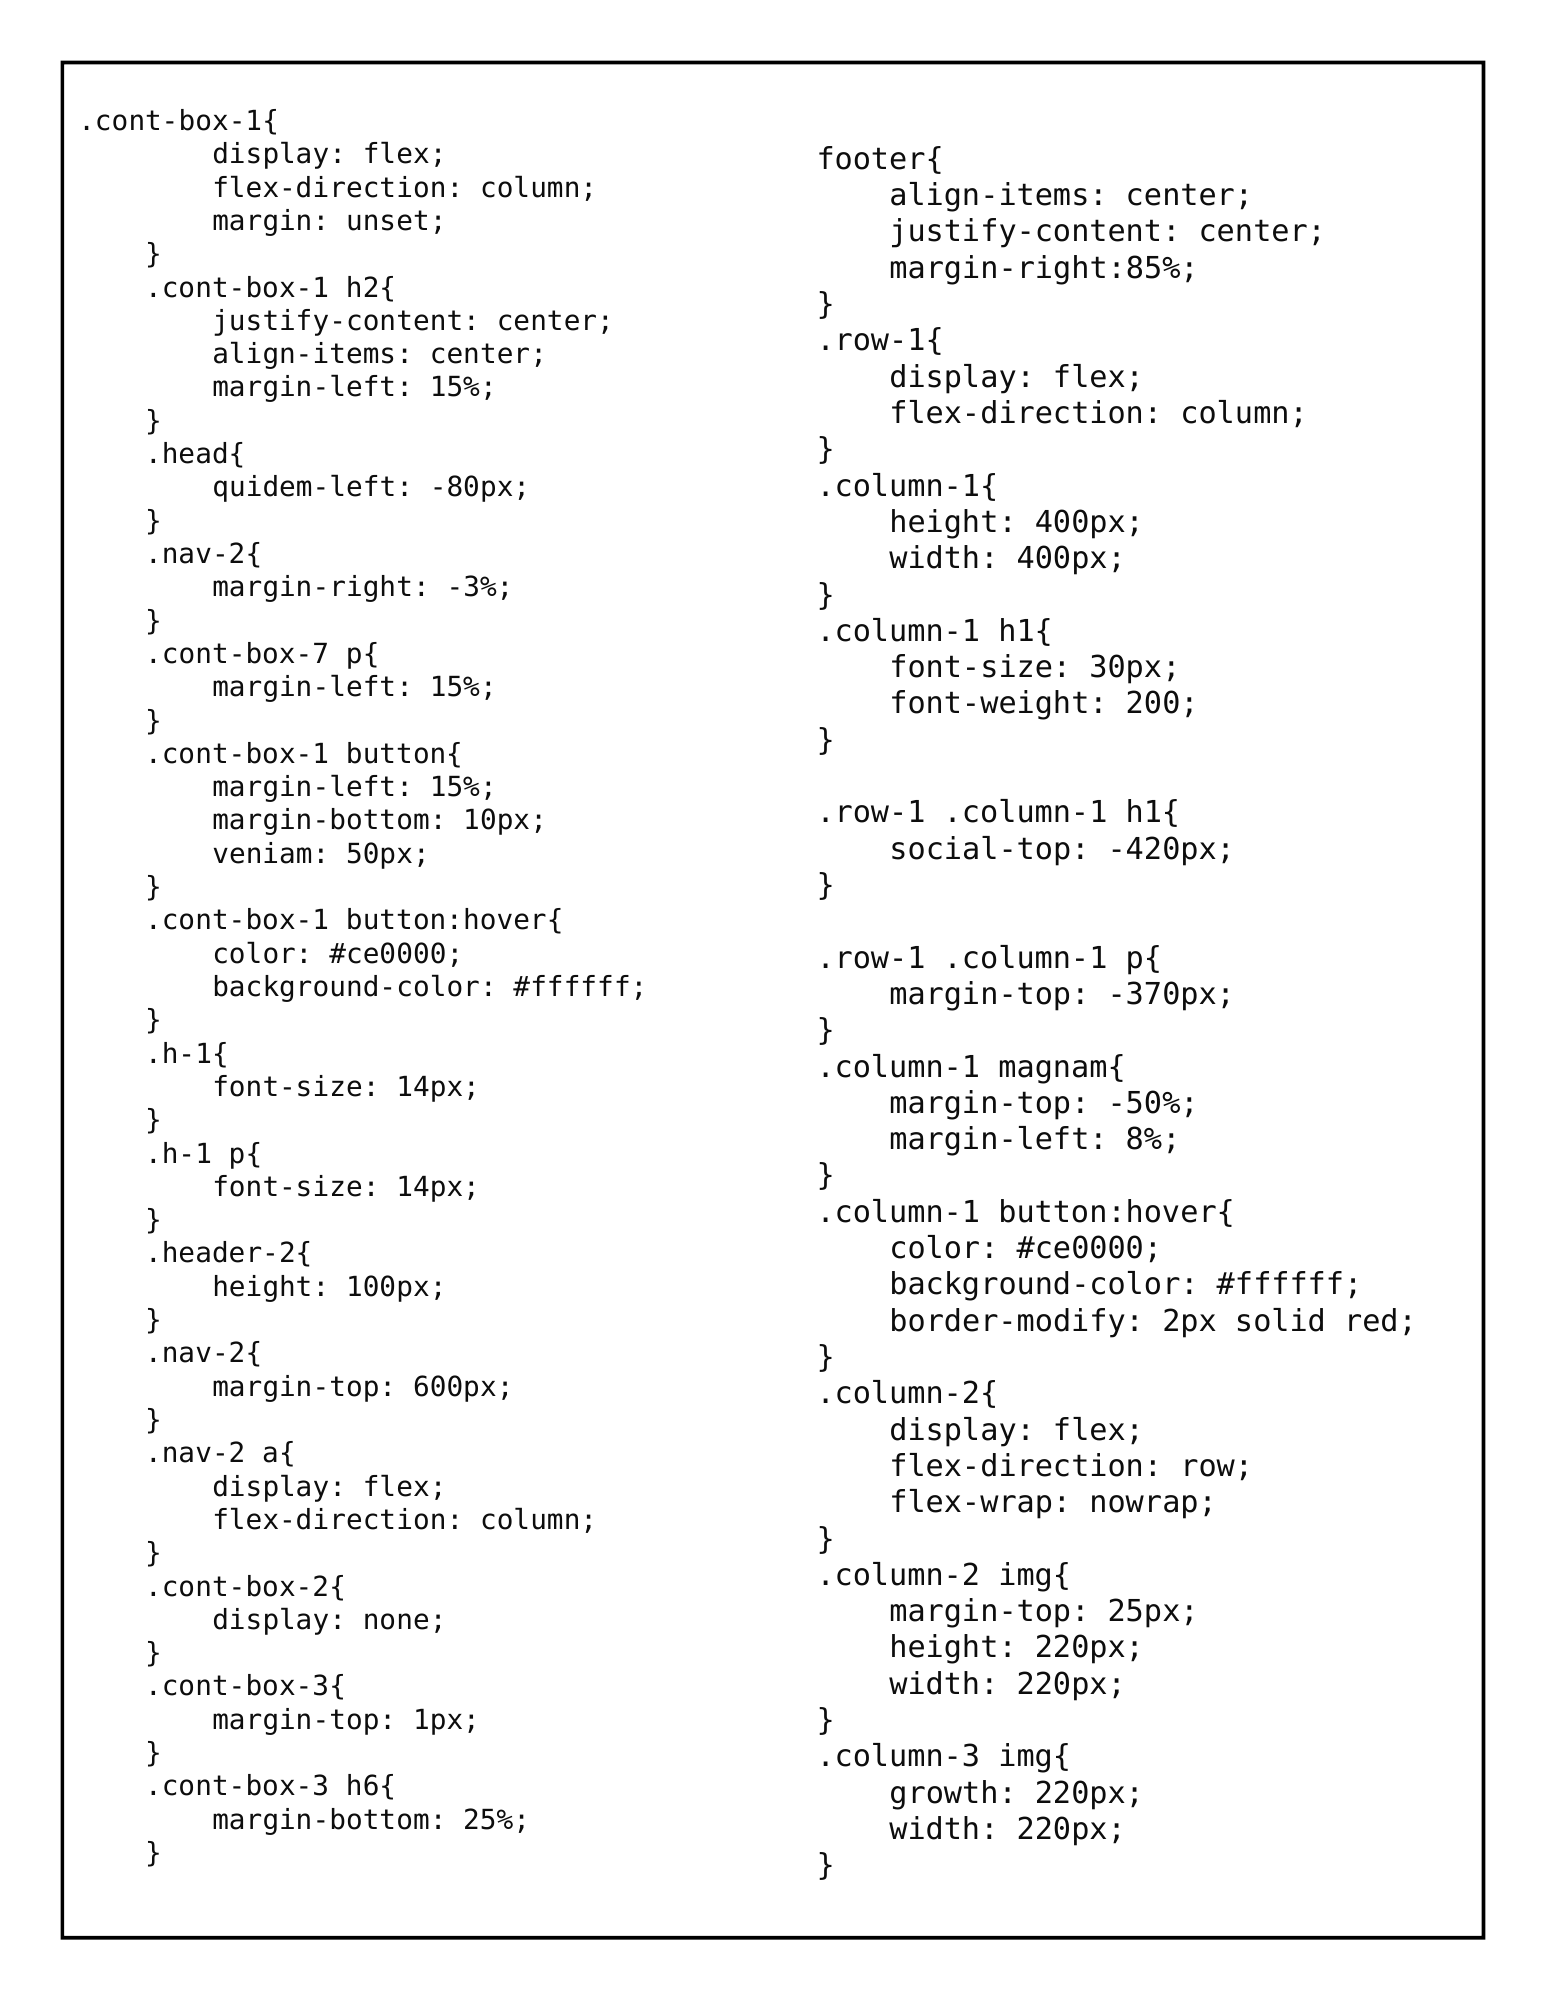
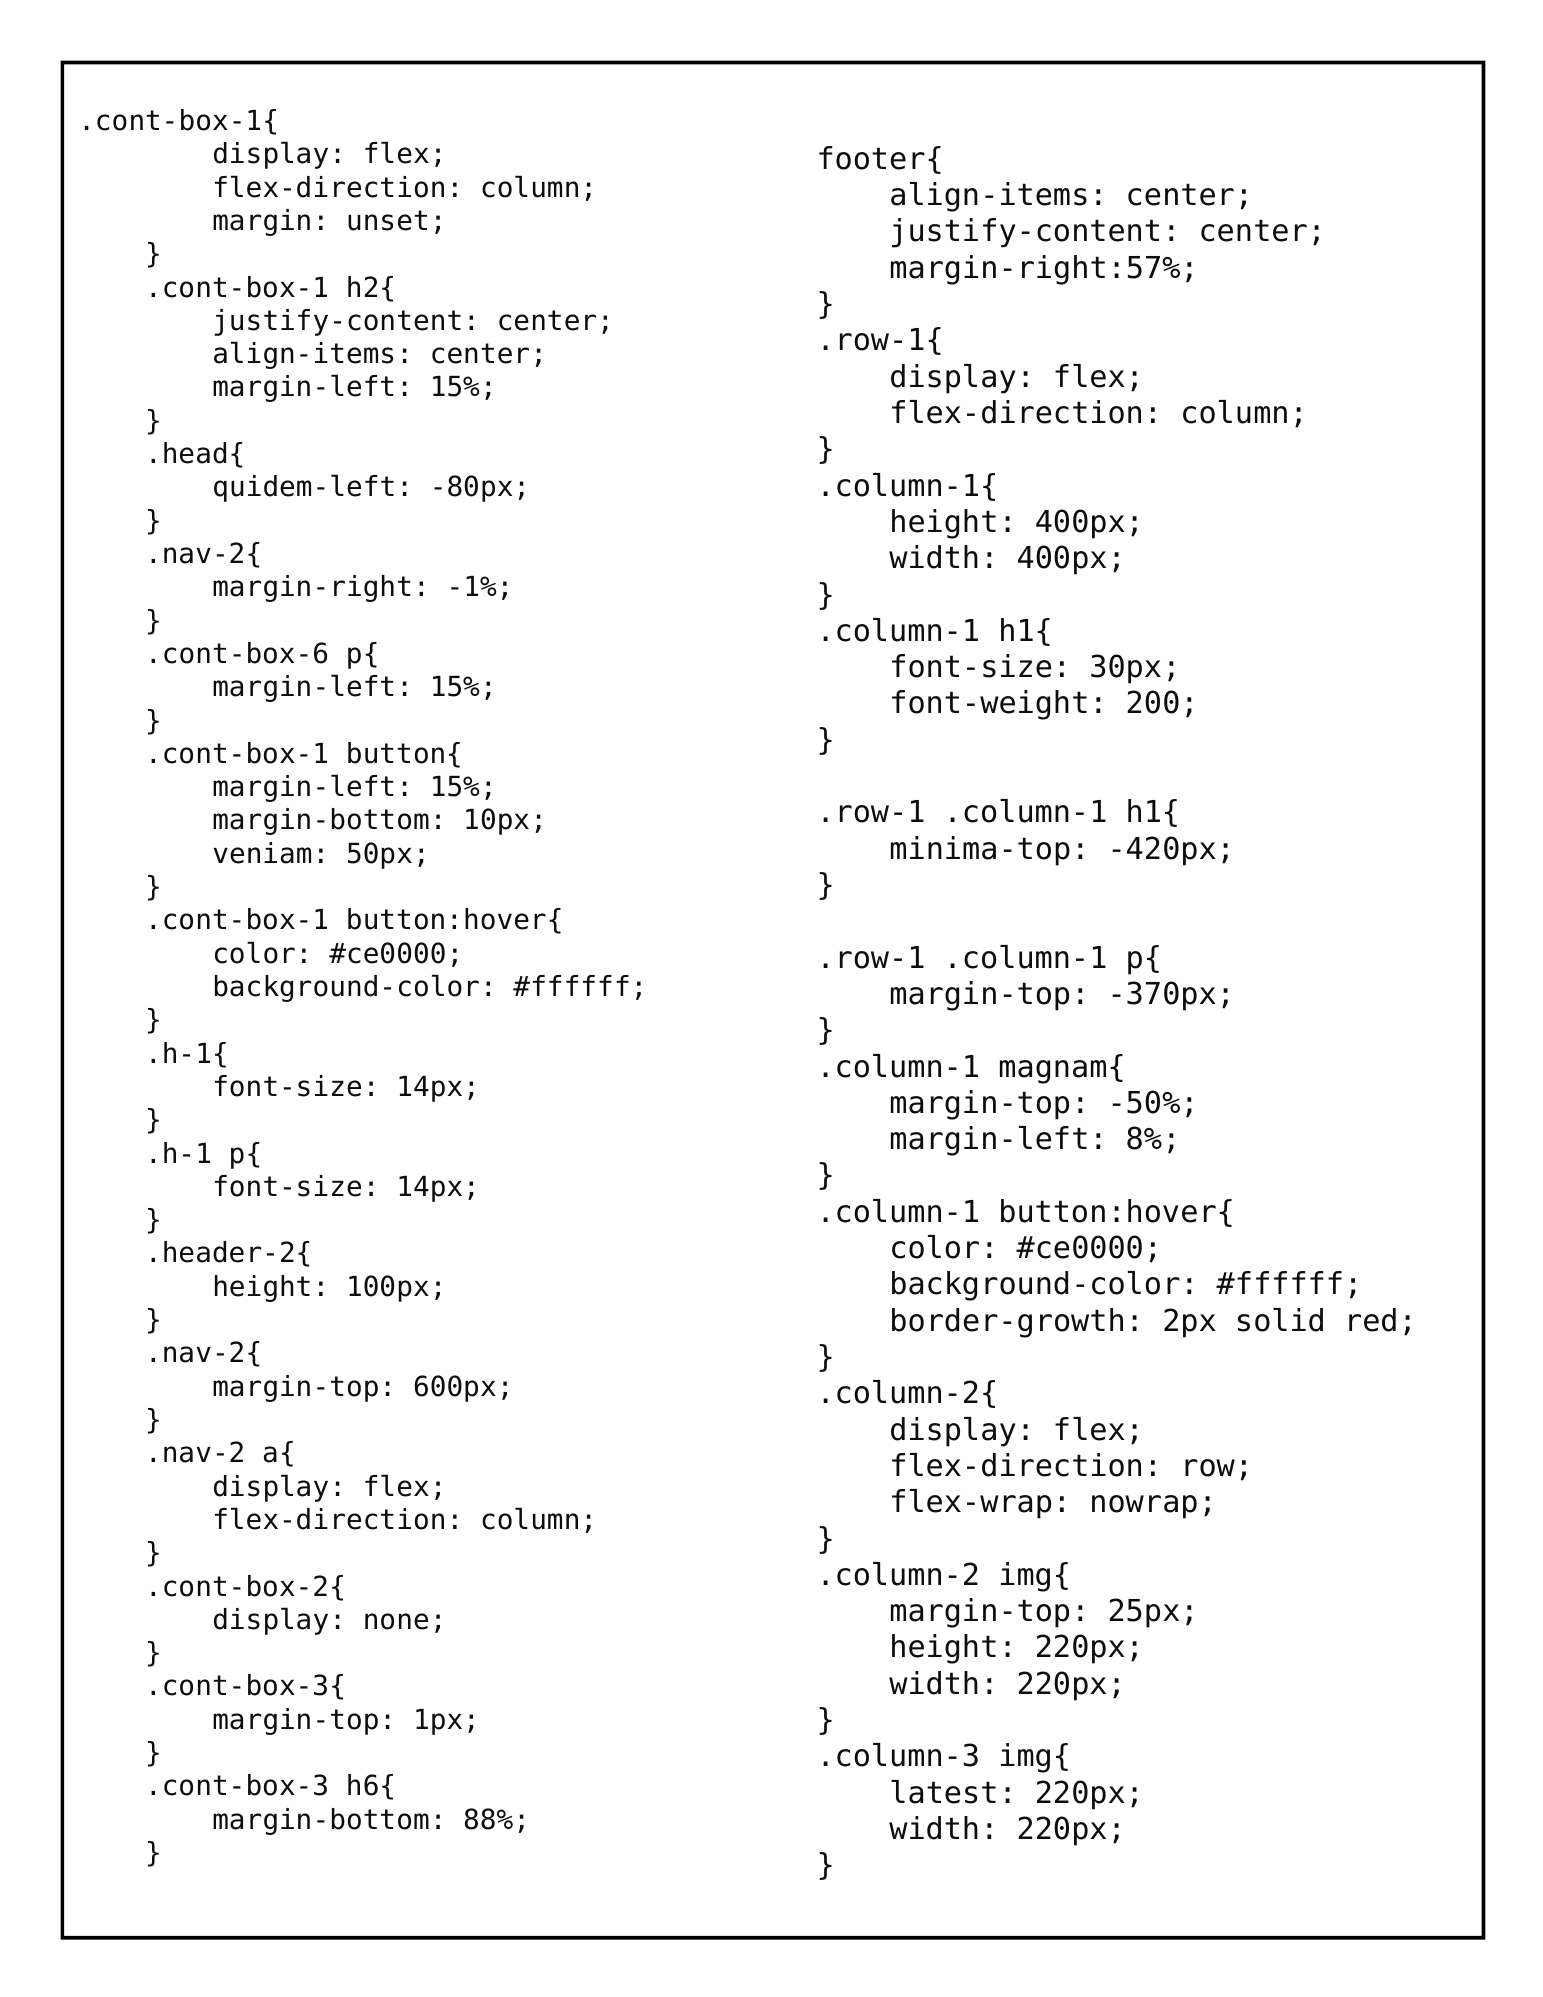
margin-right:85%: margin-right:85% -> margin-right:57%
-3%: -3% -> -1%
.cont-box-7: .cont-box-7 -> .cont-box-6
social-top: social-top -> minima-top
border-modify: border-modify -> border-growth
growth: growth -> latest
25%: 25% -> 88%
